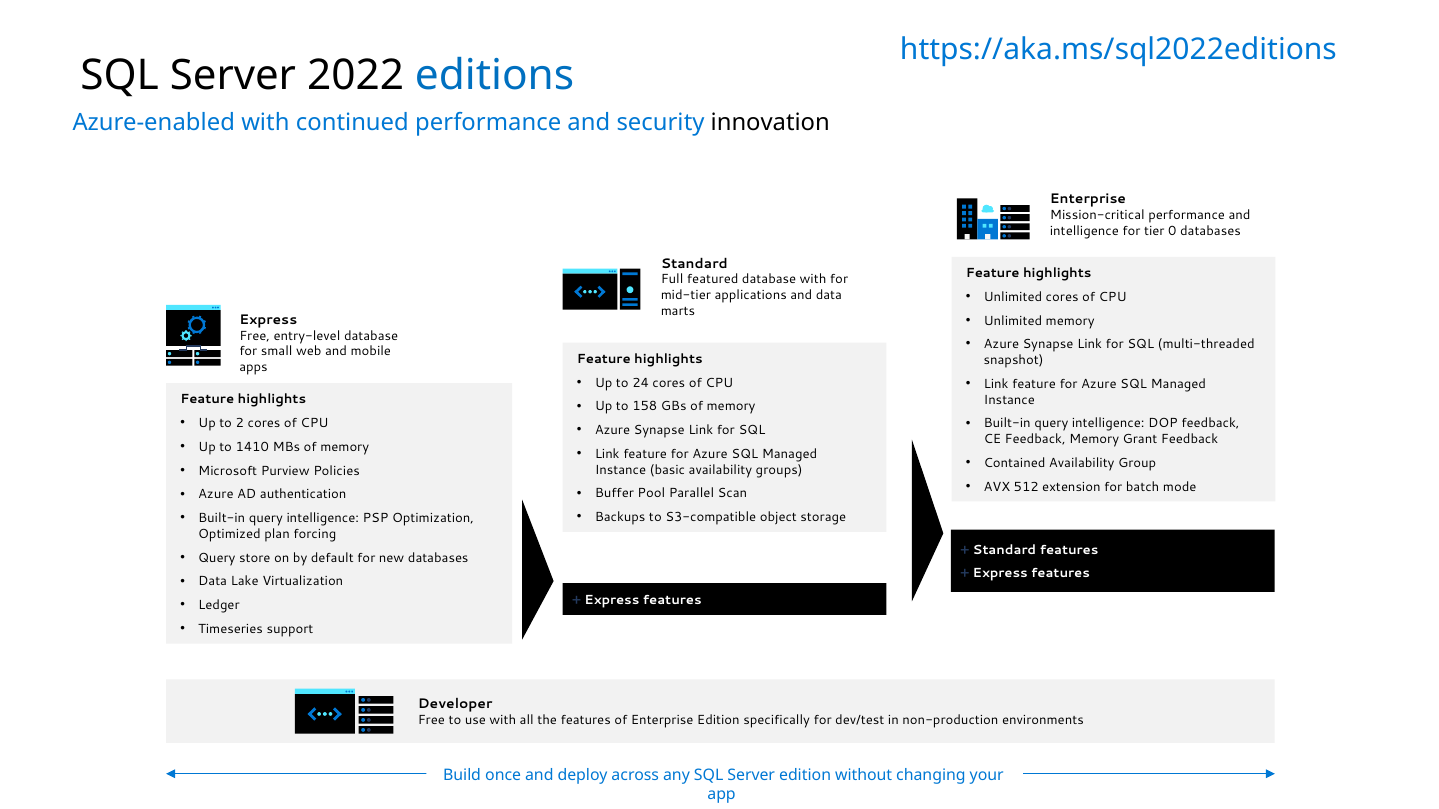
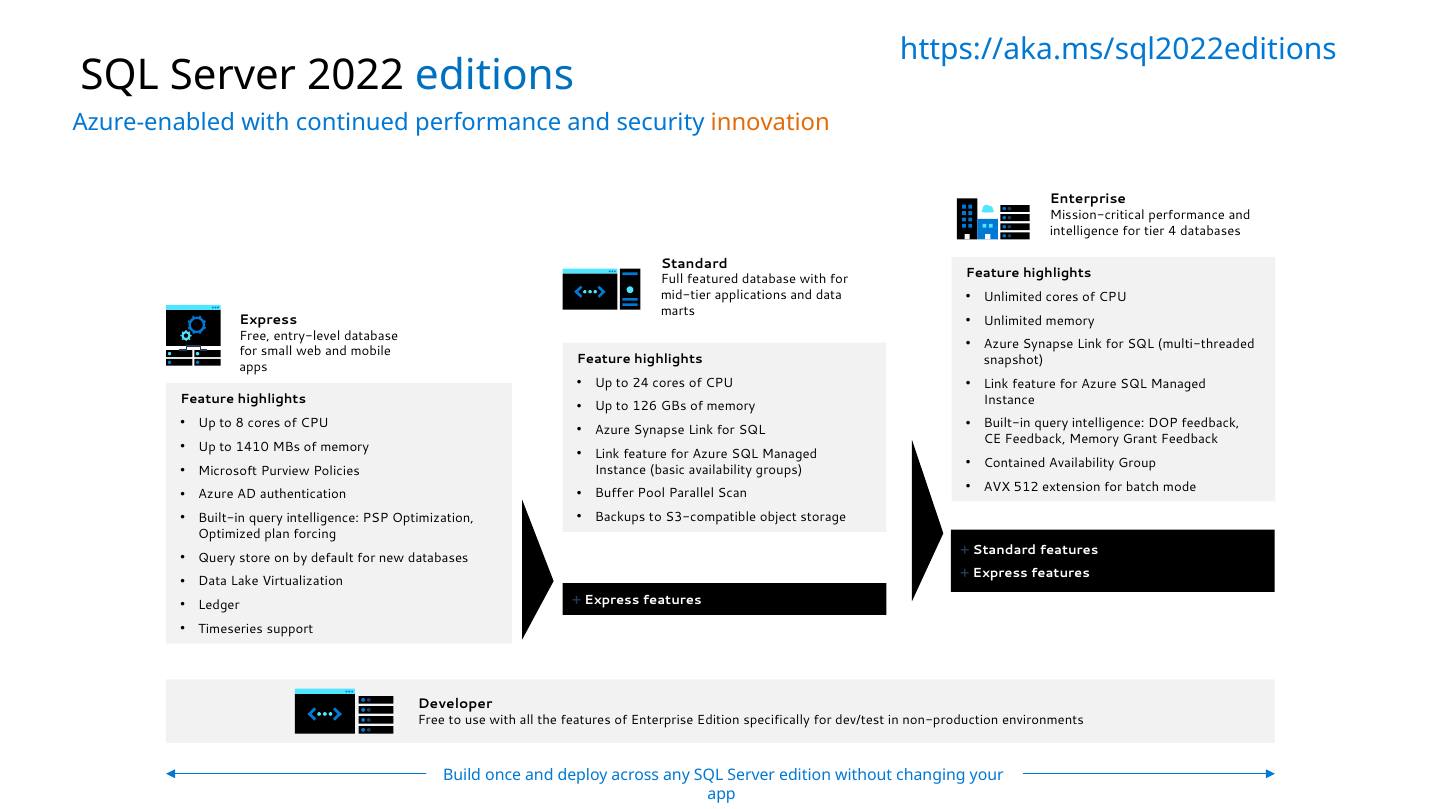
innovation colour: black -> orange
0: 0 -> 4
158: 158 -> 126
2: 2 -> 8
